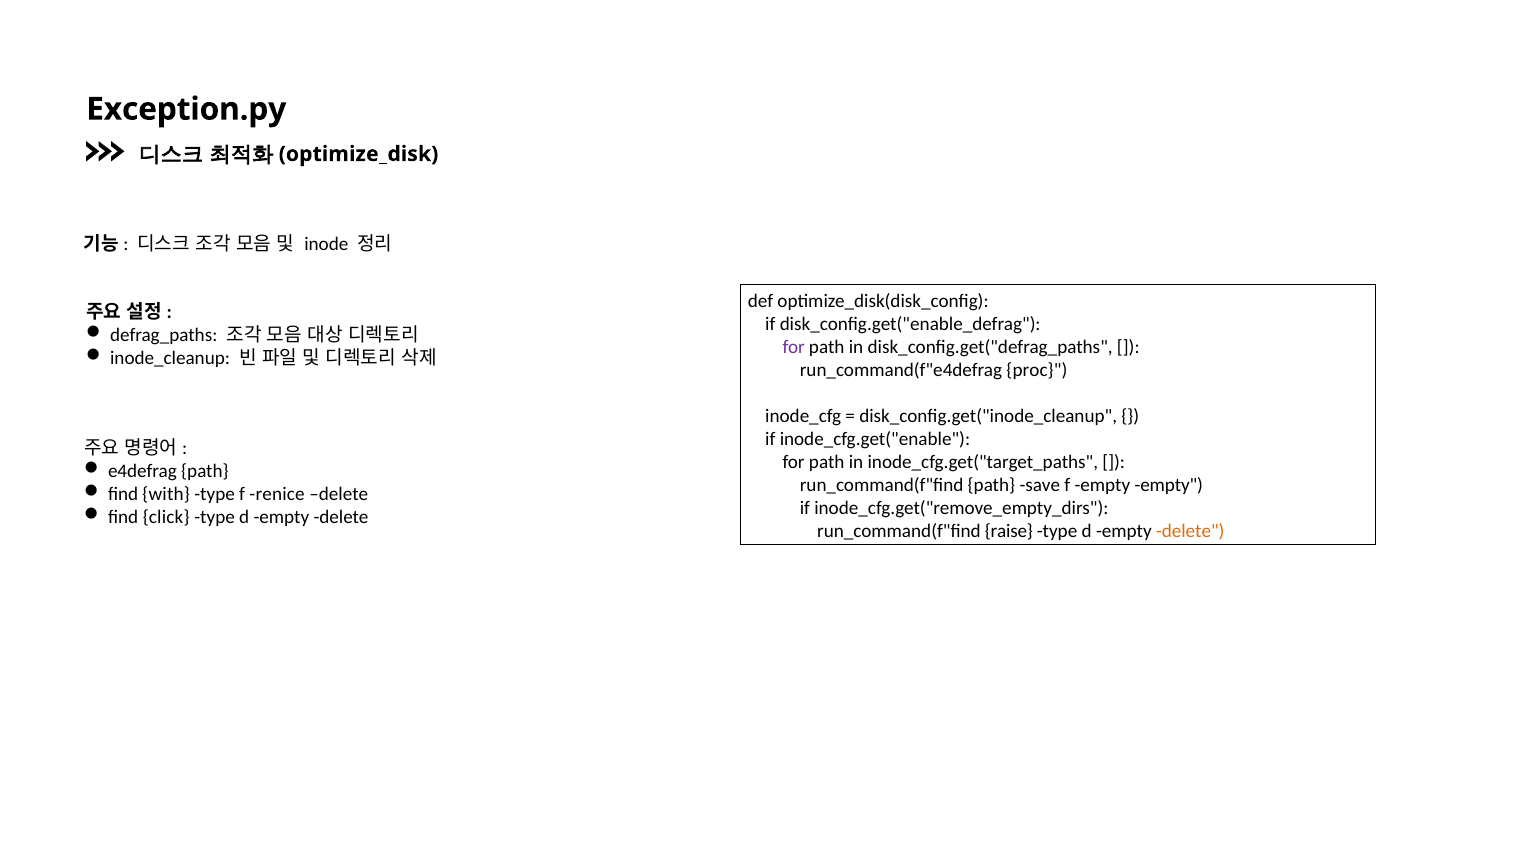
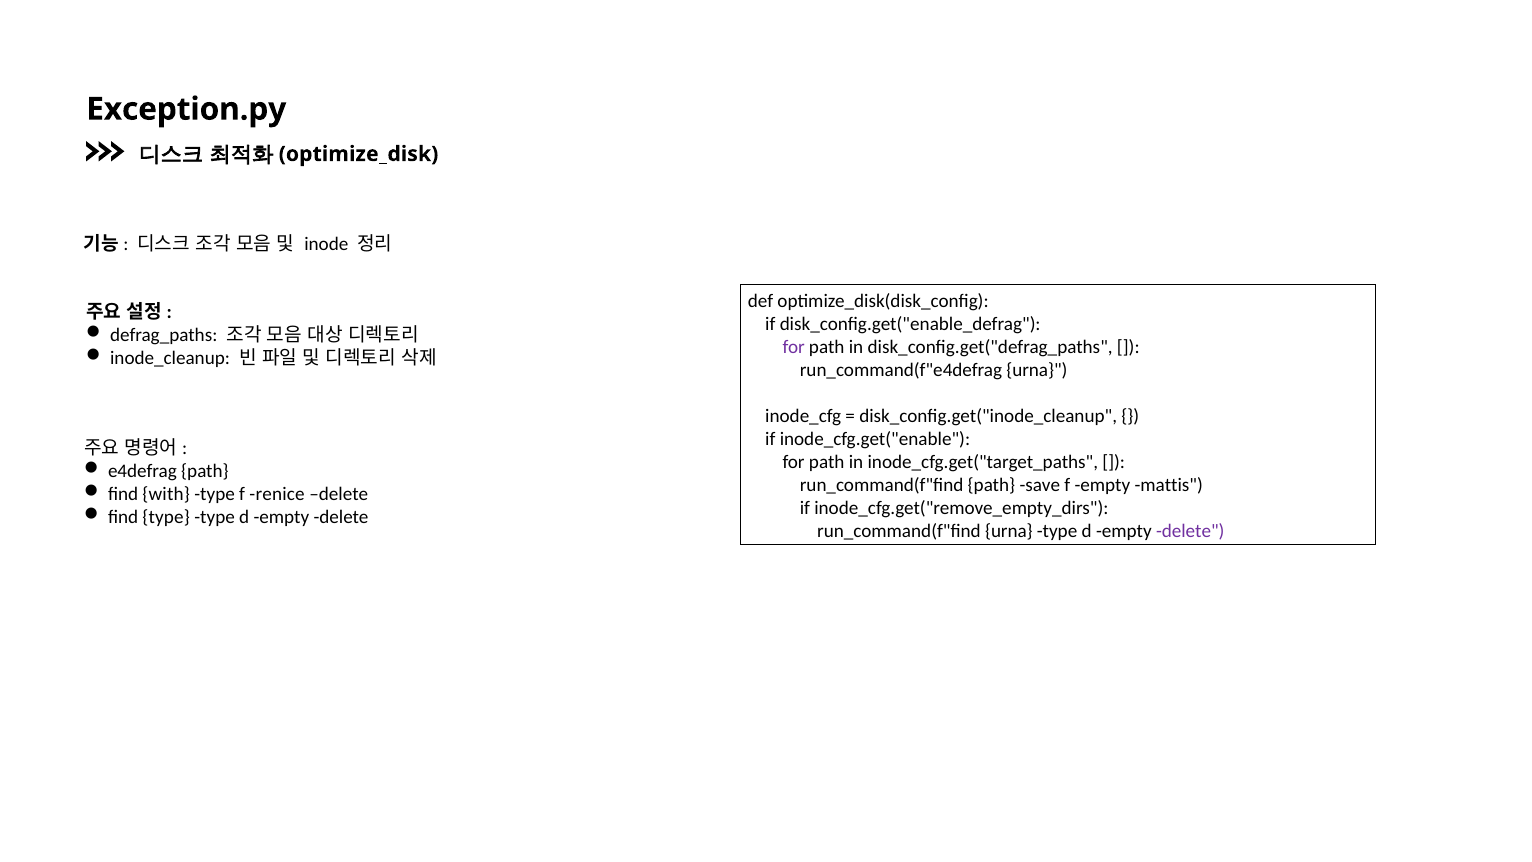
run_command(f"e4defrag proc: proc -> urna
empty empty: empty -> mattis
find click: click -> type
run_command(f"find raise: raise -> urna
delete at (1190, 531) colour: orange -> purple
